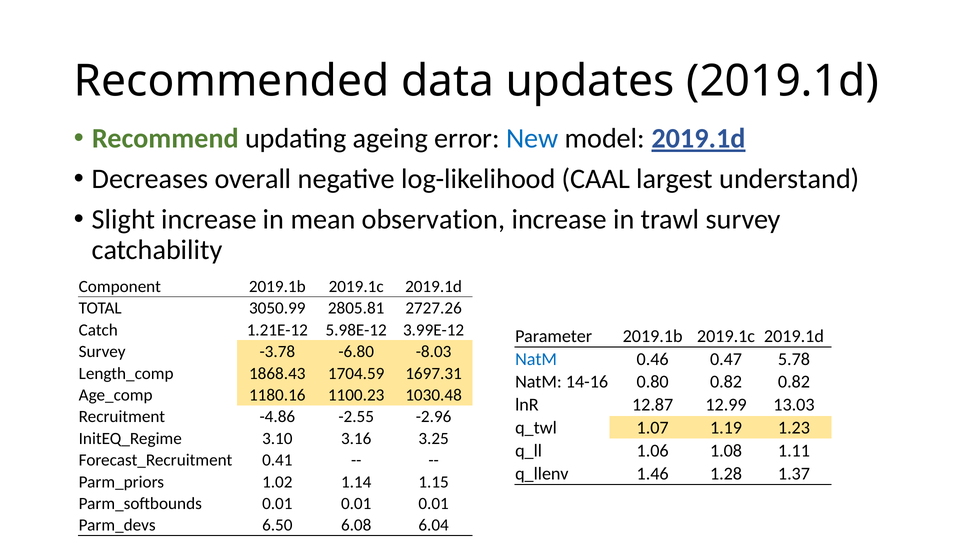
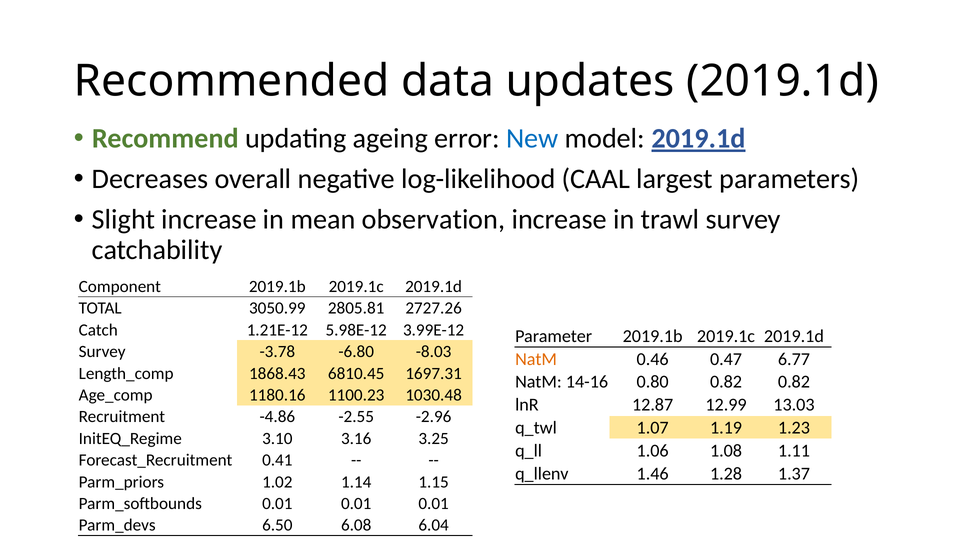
understand: understand -> parameters
NatM at (536, 359) colour: blue -> orange
5.78: 5.78 -> 6.77
1704.59: 1704.59 -> 6810.45
